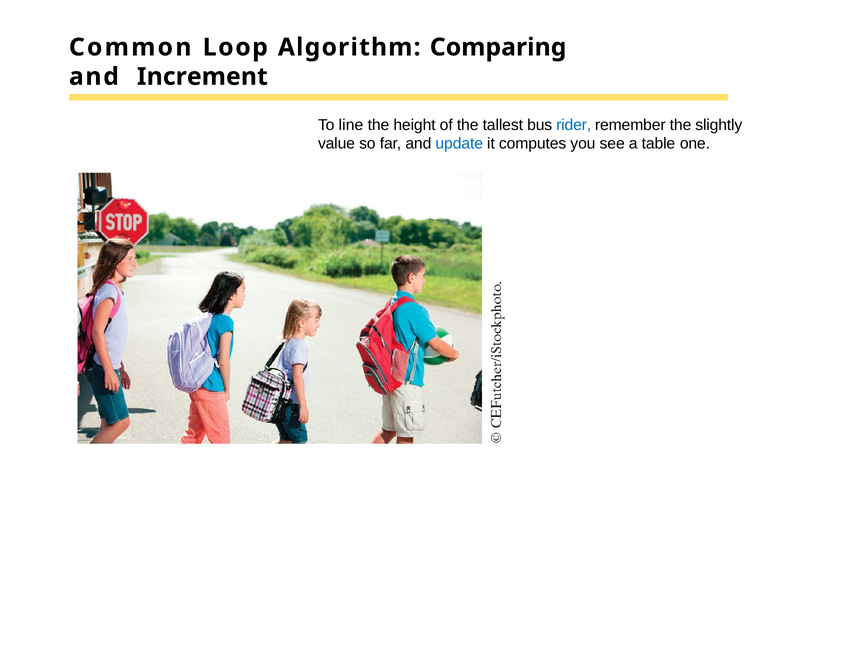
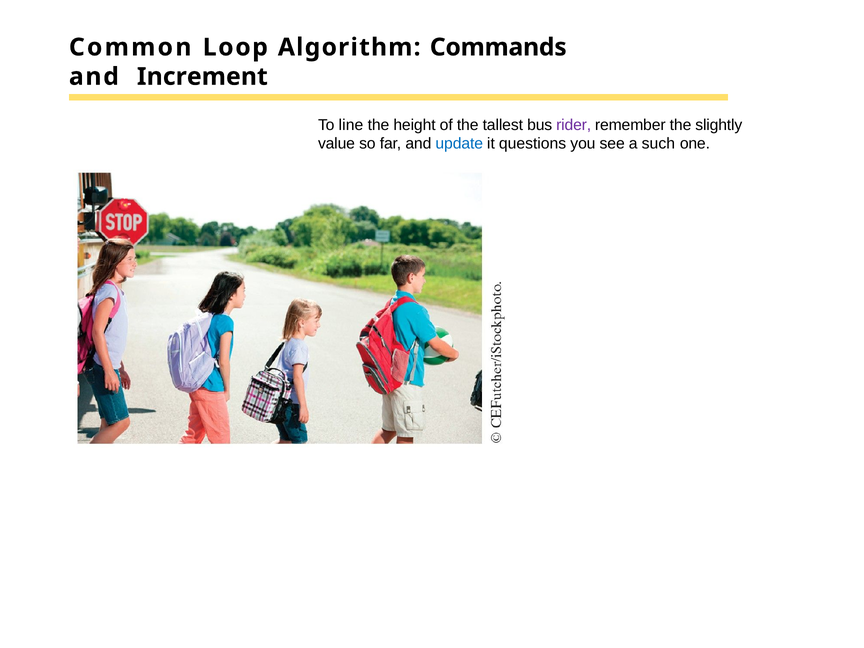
Comparing: Comparing -> Commands
rider colour: blue -> purple
computes: computes -> questions
table: table -> such
